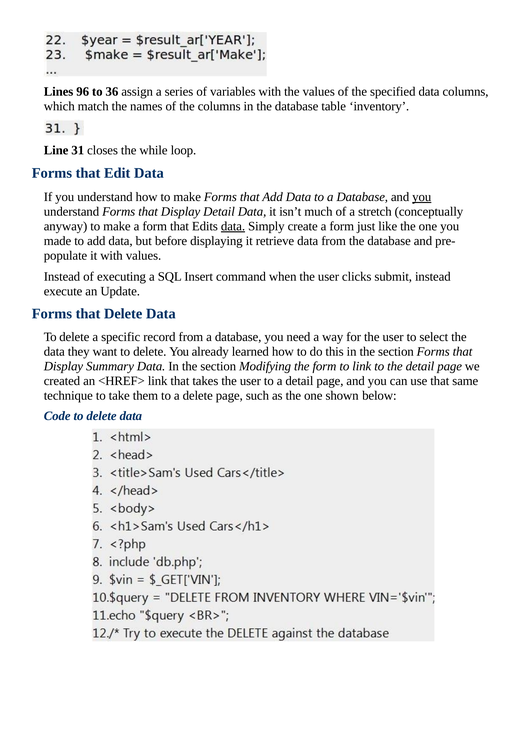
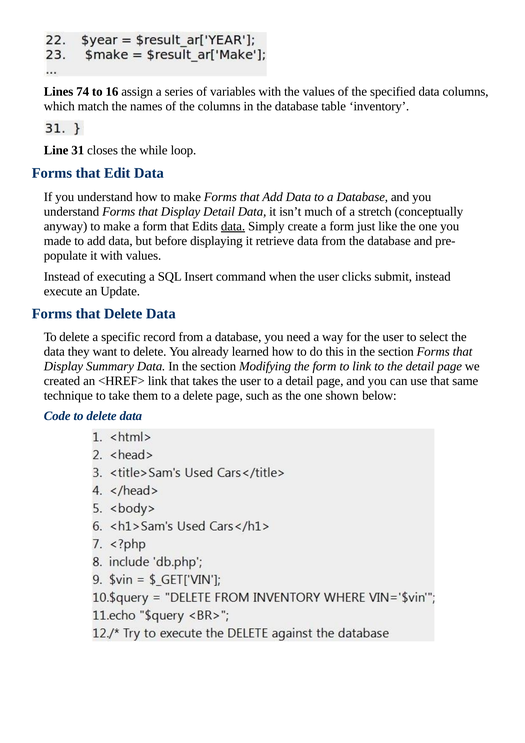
96: 96 -> 74
36: 36 -> 16
you at (422, 197) underline: present -> none
